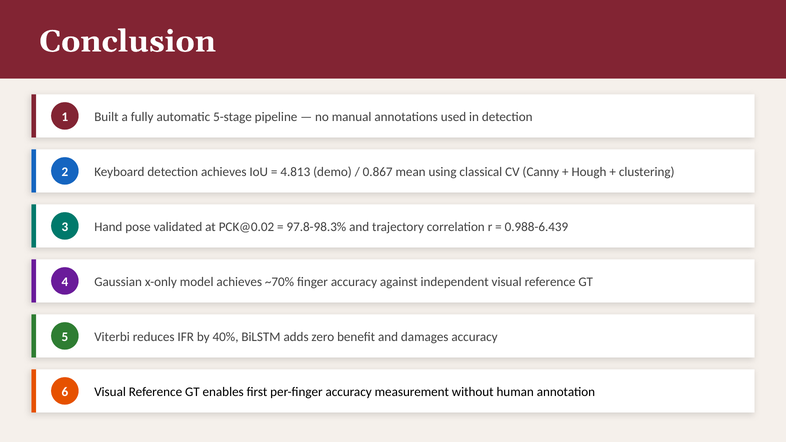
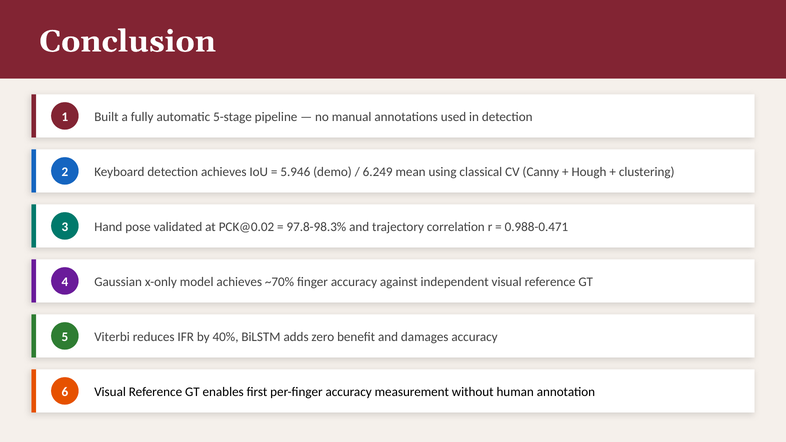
4.813: 4.813 -> 5.946
0.867: 0.867 -> 6.249
0.988-6.439: 0.988-6.439 -> 0.988-0.471
